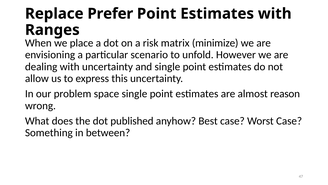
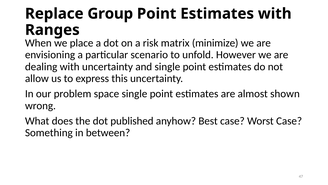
Prefer: Prefer -> Group
reason: reason -> shown
